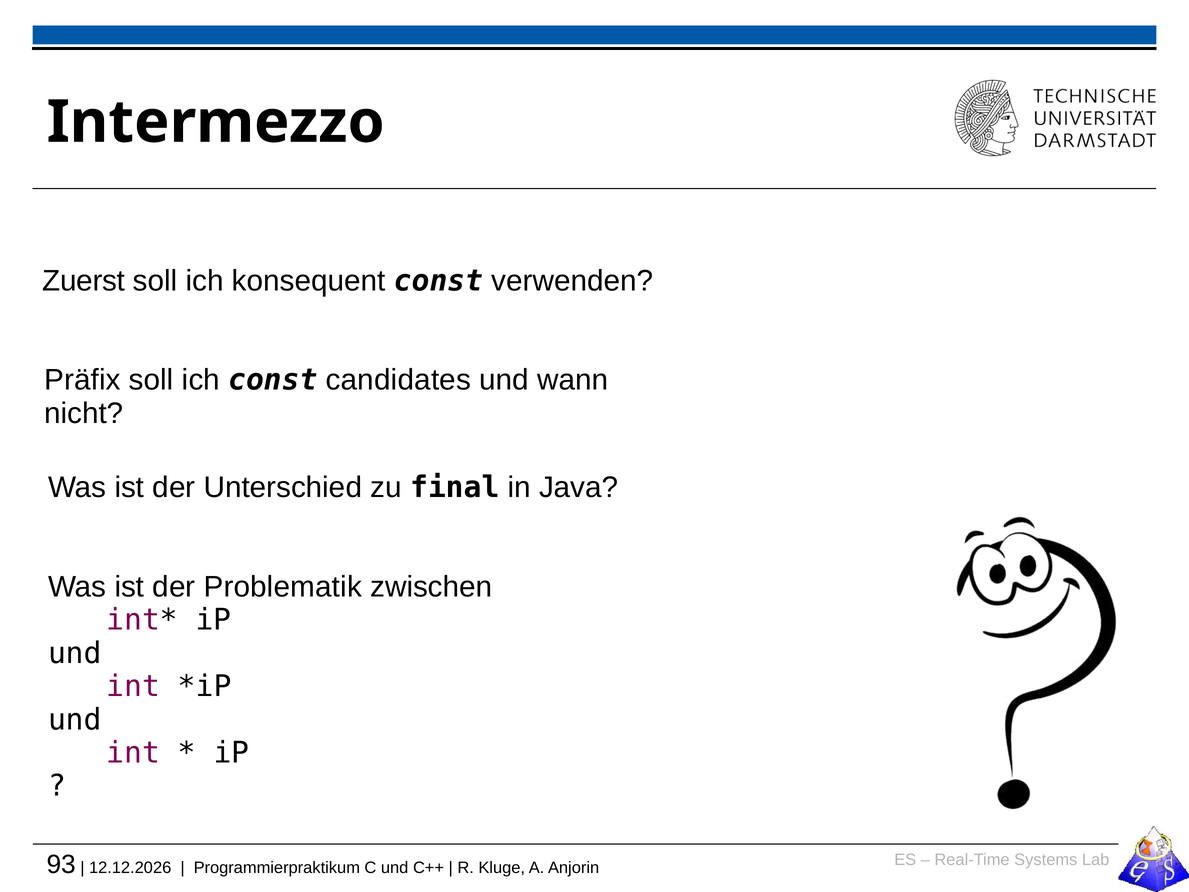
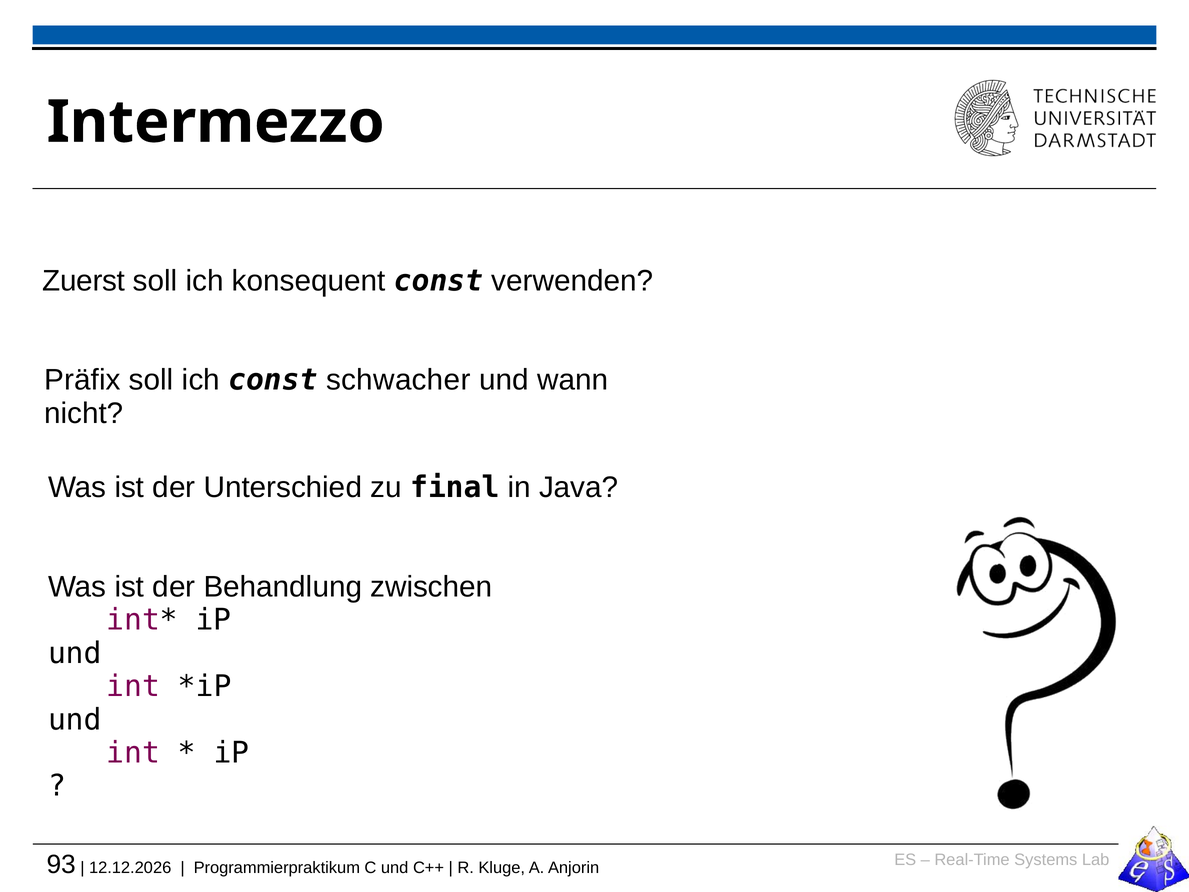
candidates: candidates -> schwacher
Problematik: Problematik -> Behandlung
